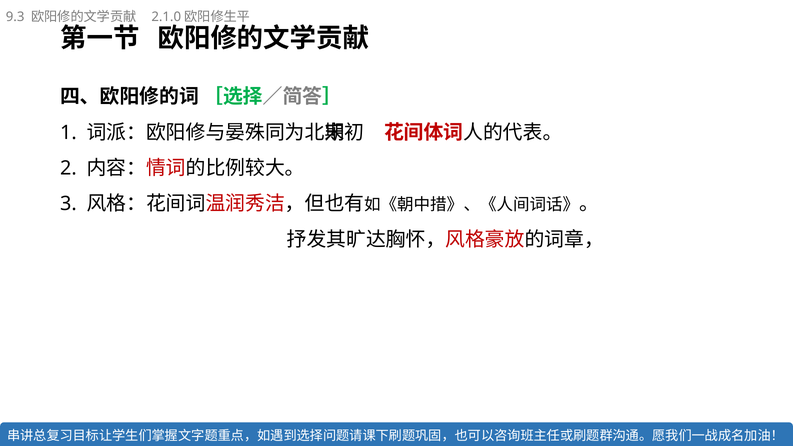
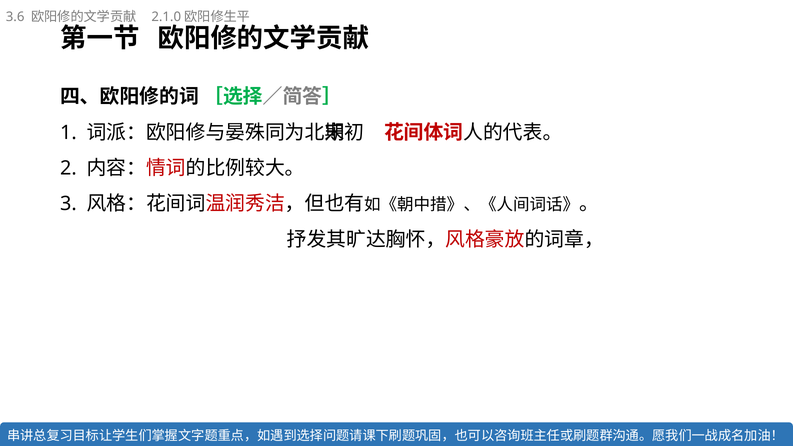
9.3: 9.3 -> 3.6
